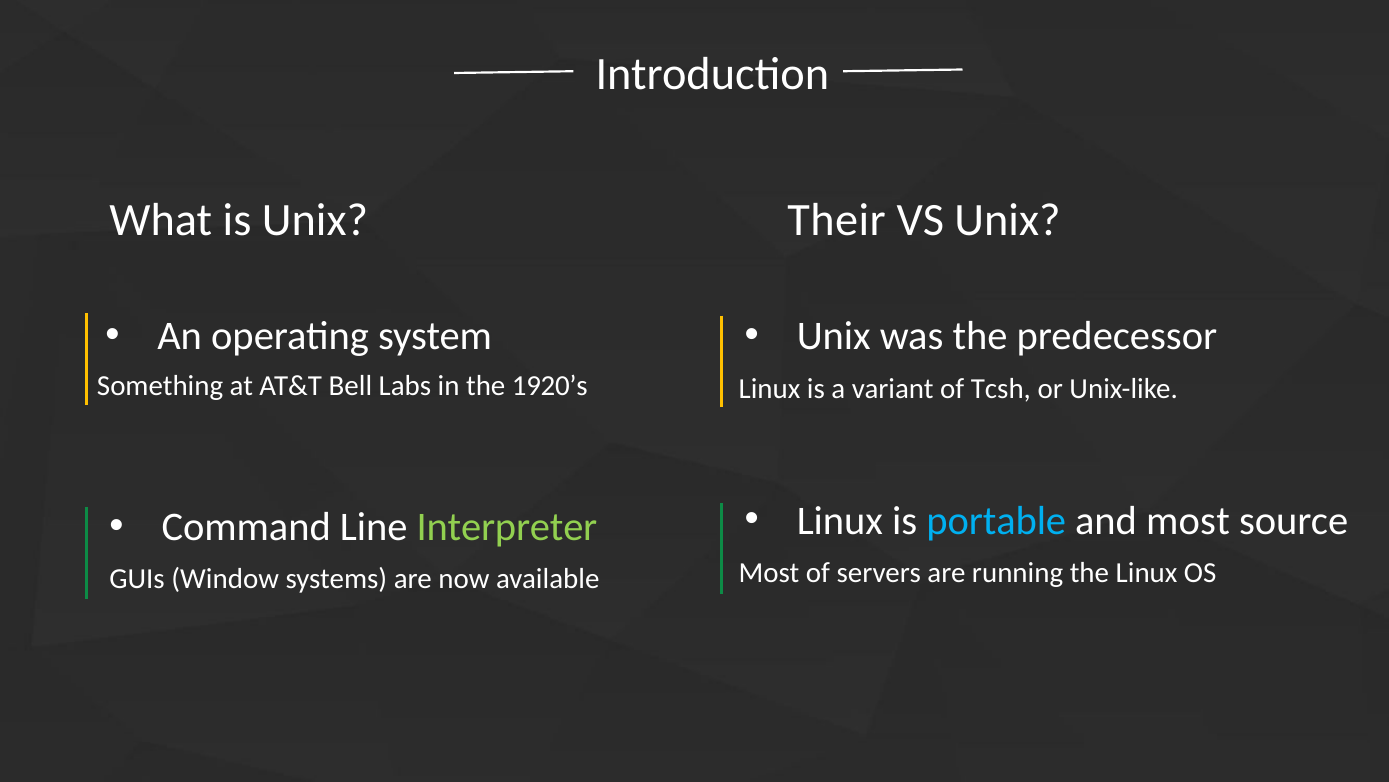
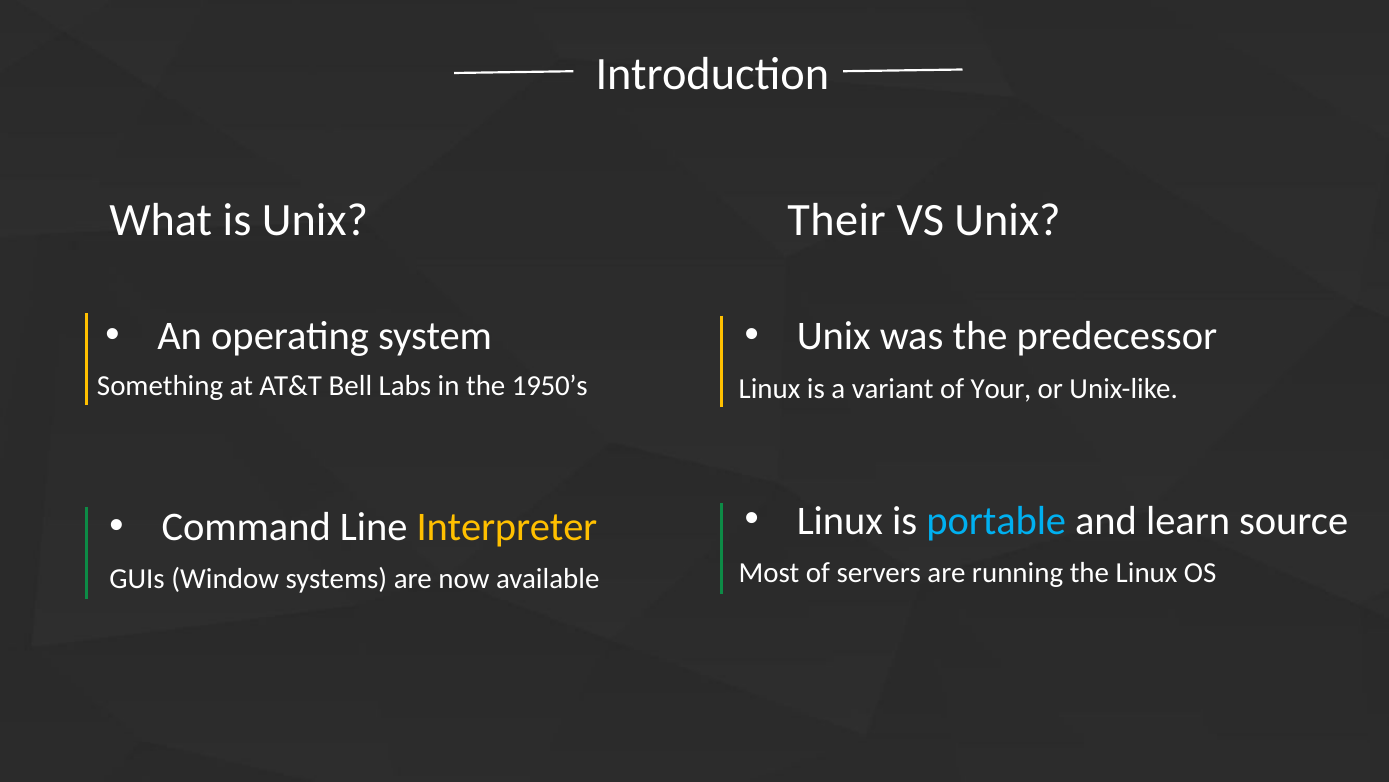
1920’s: 1920’s -> 1950’s
Tcsh: Tcsh -> Your
and most: most -> learn
Interpreter colour: light green -> yellow
